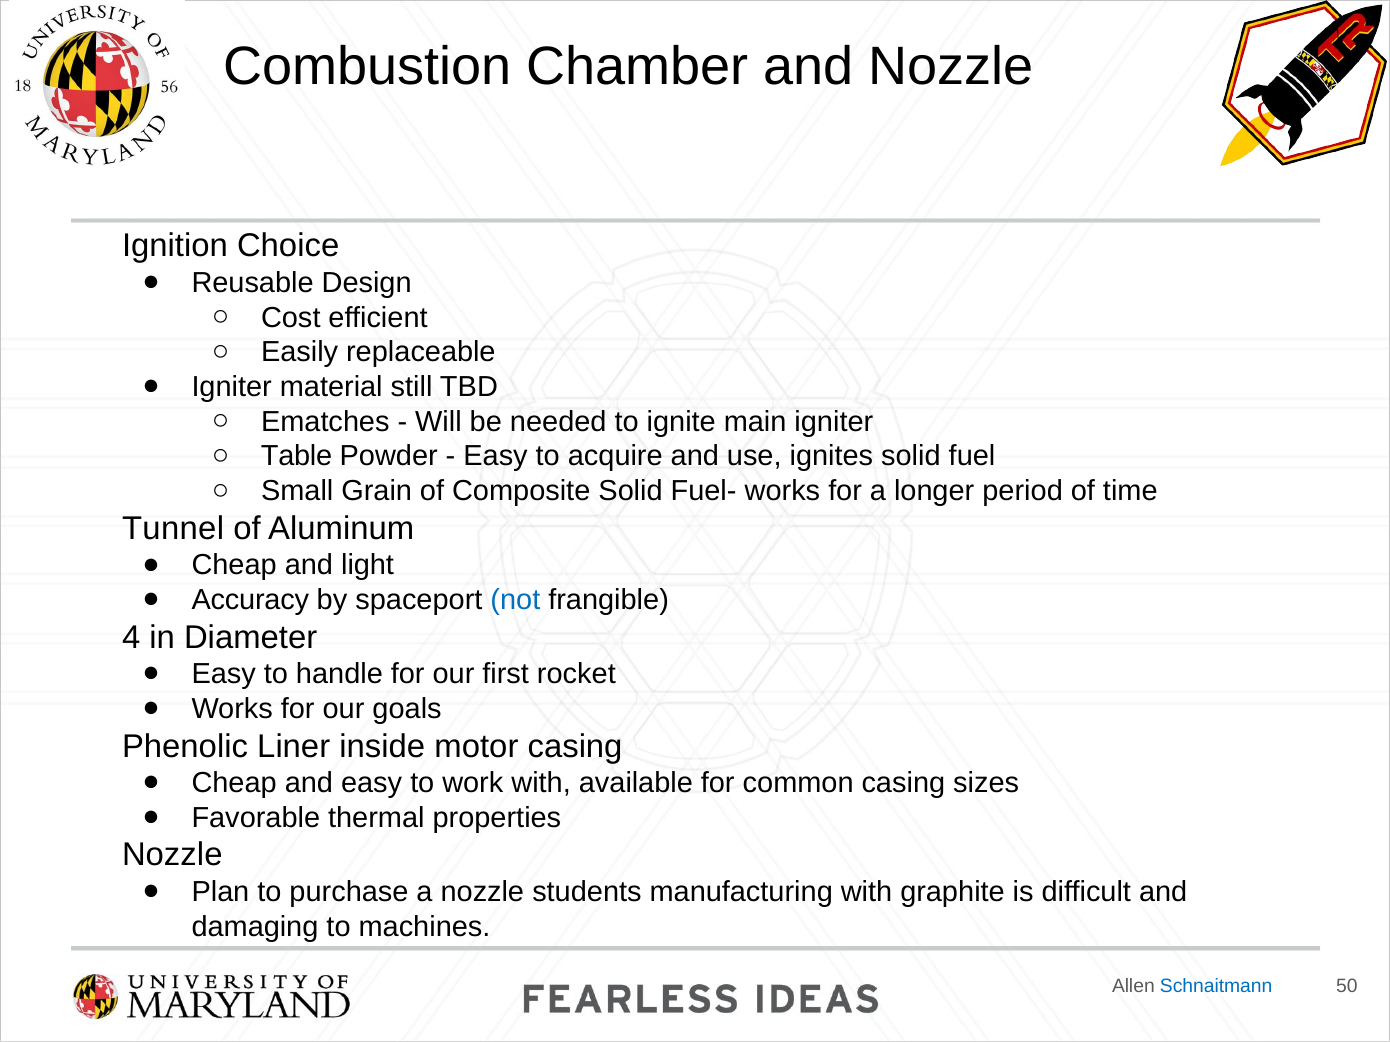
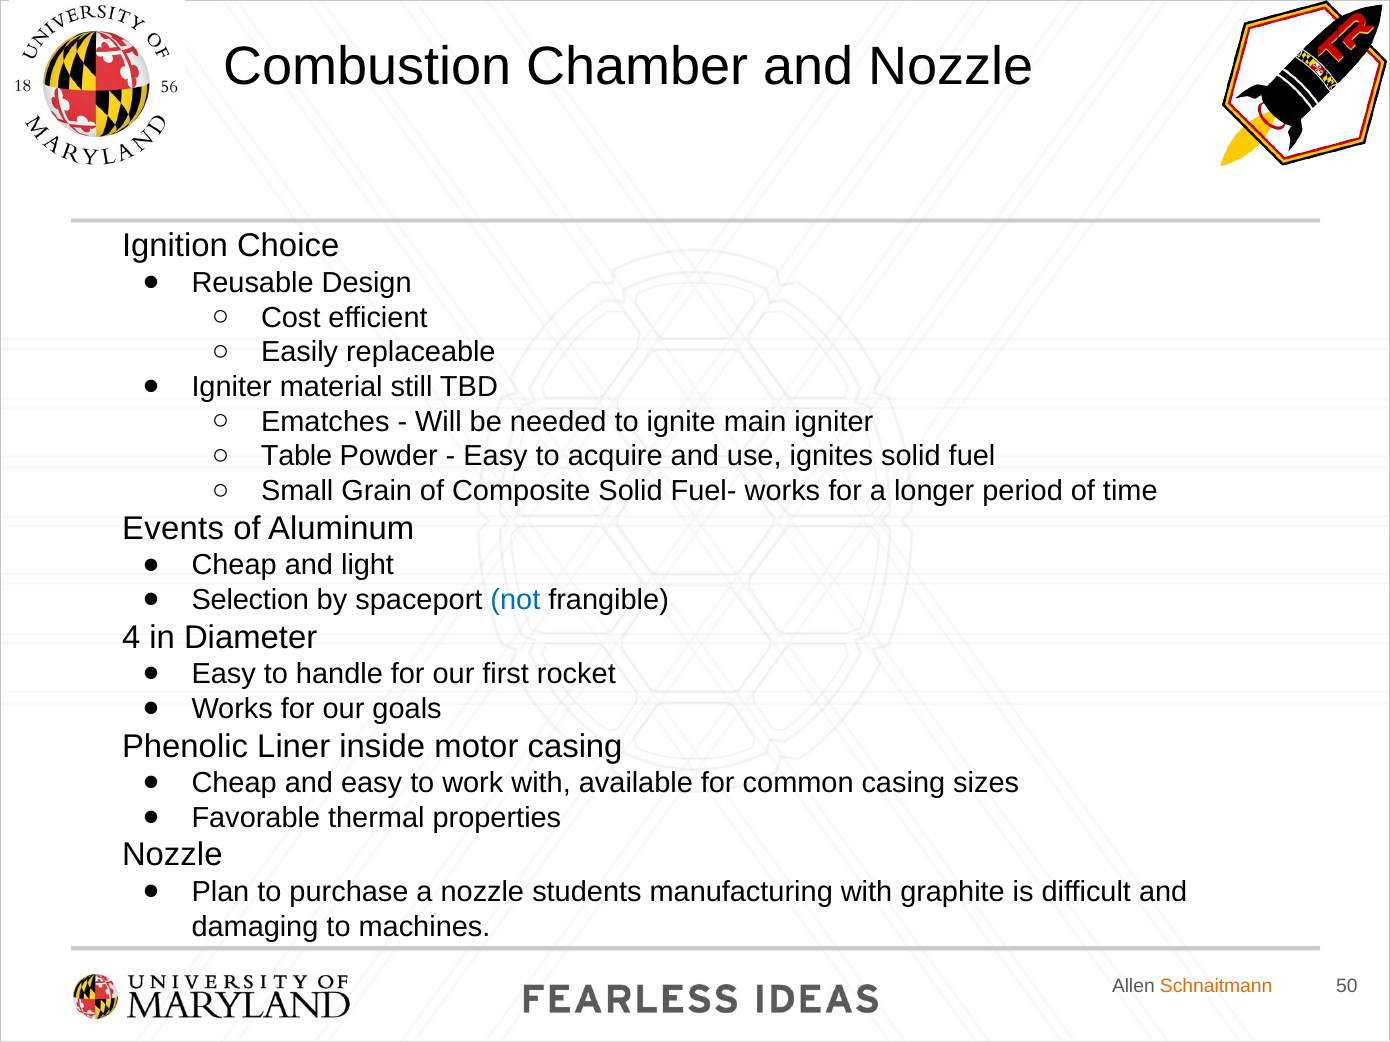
Tunnel: Tunnel -> Events
Accuracy: Accuracy -> Selection
Schnaitmann colour: blue -> orange
